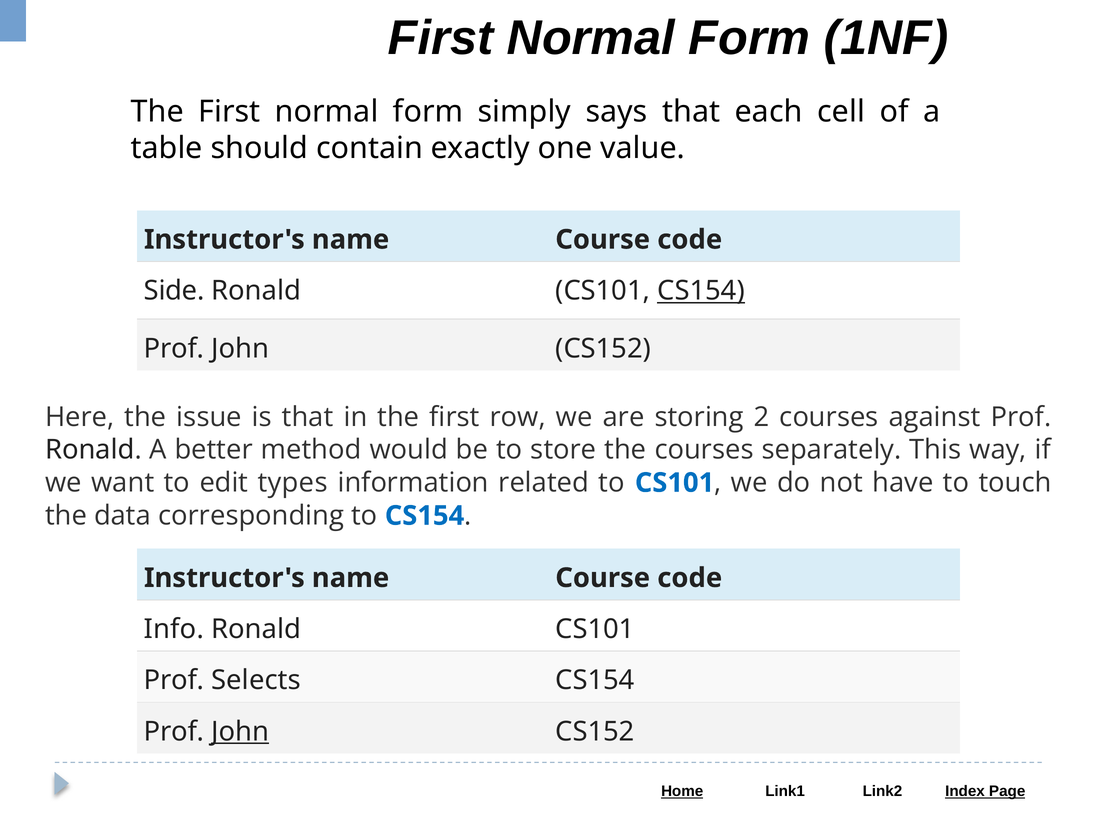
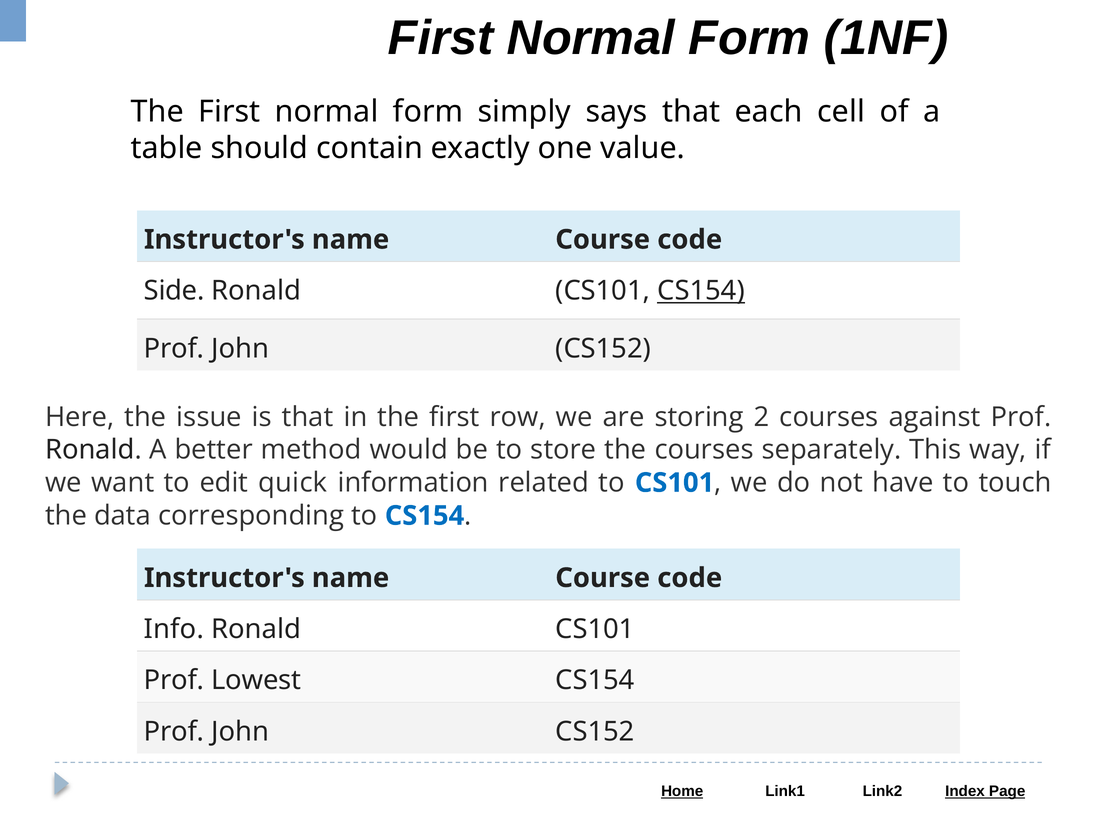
types: types -> quick
Selects: Selects -> Lowest
John at (240, 731) underline: present -> none
